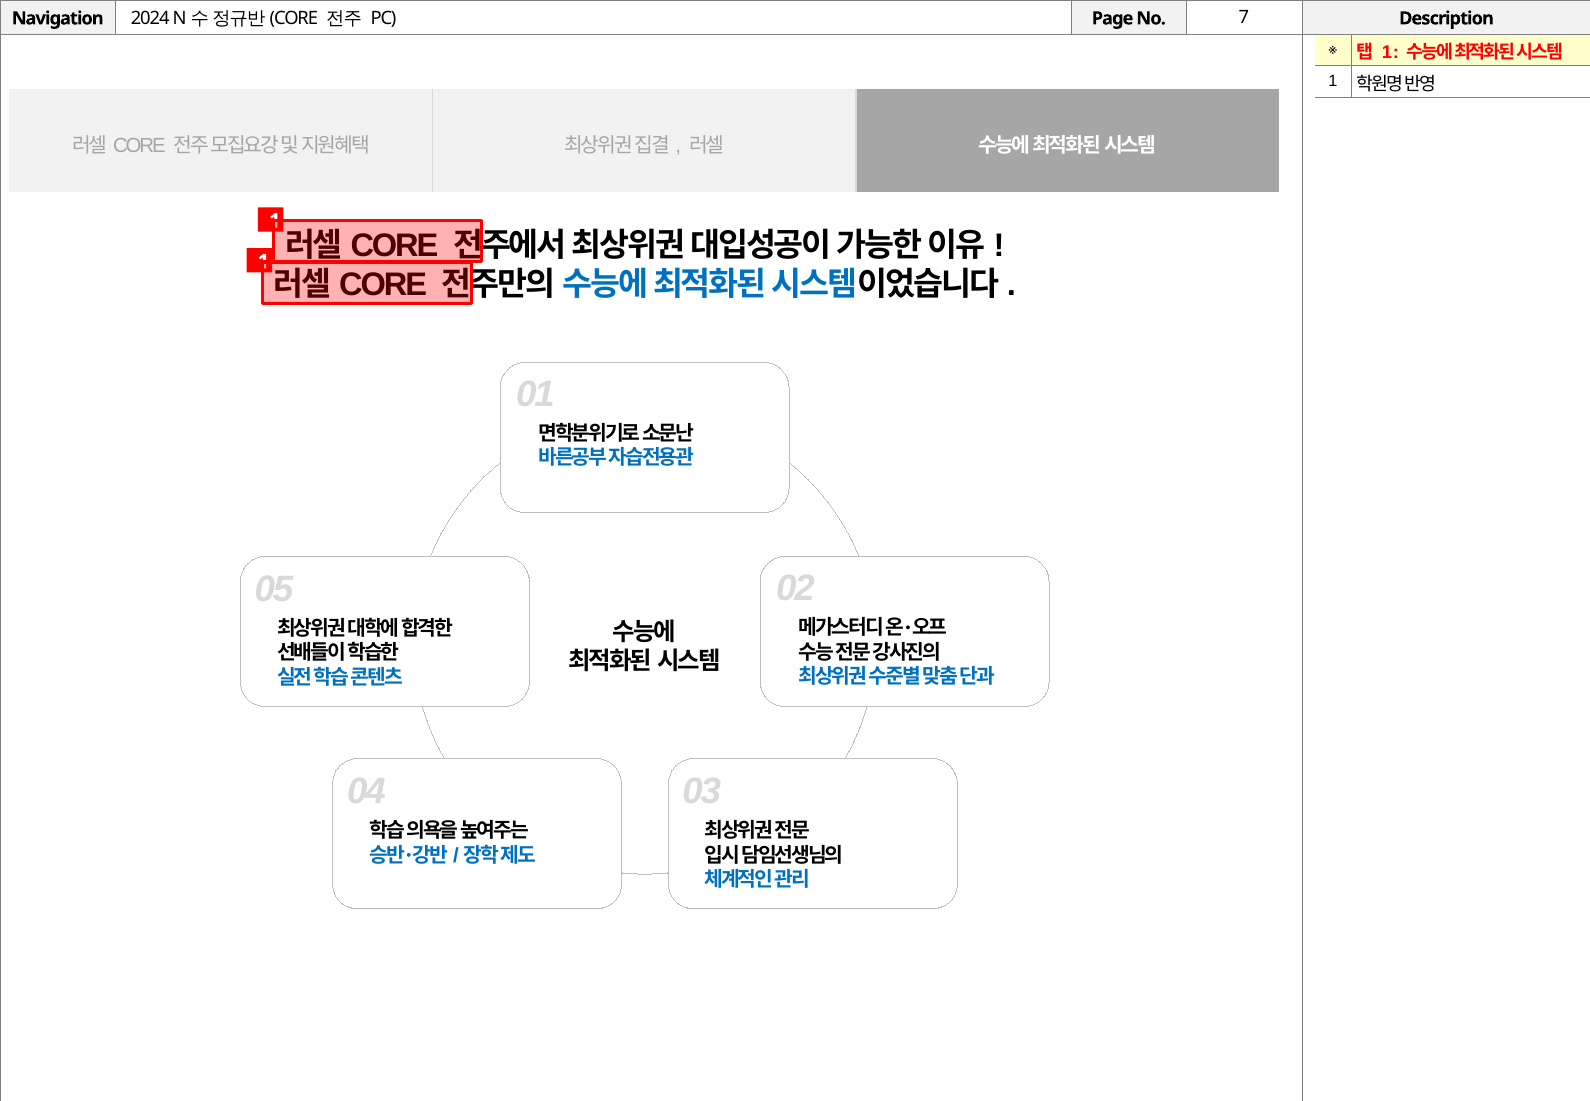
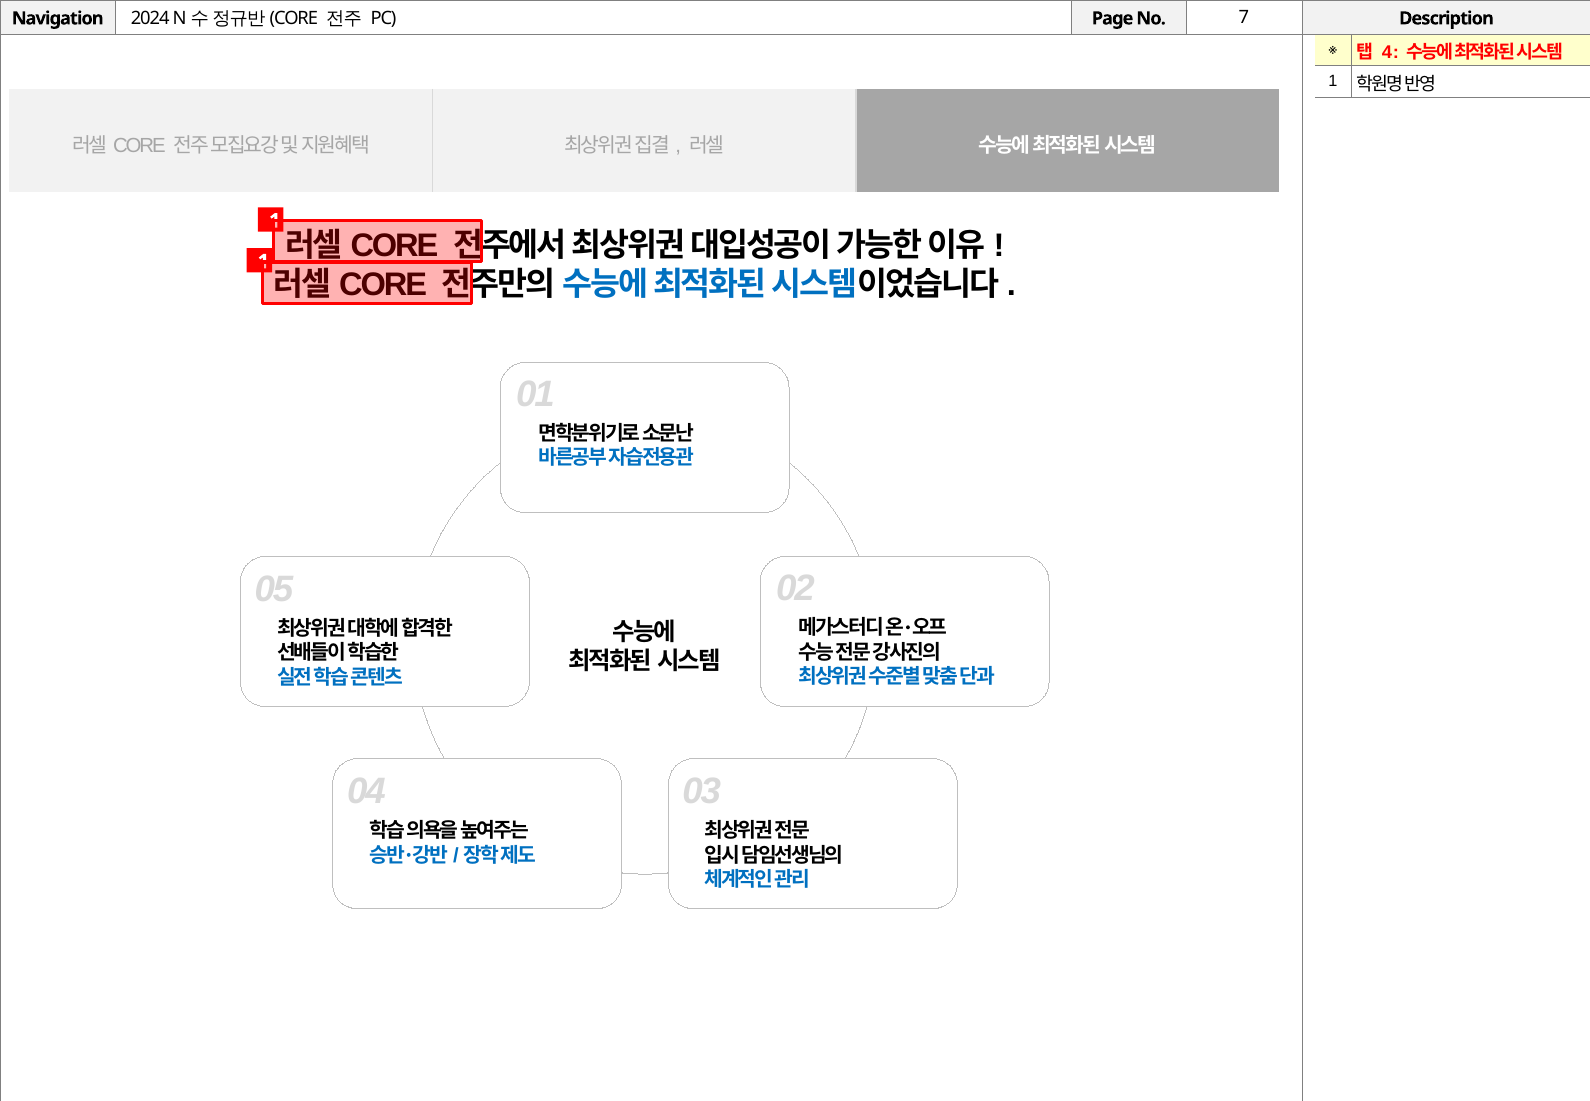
1 at (1387, 53): 1 -> 4
